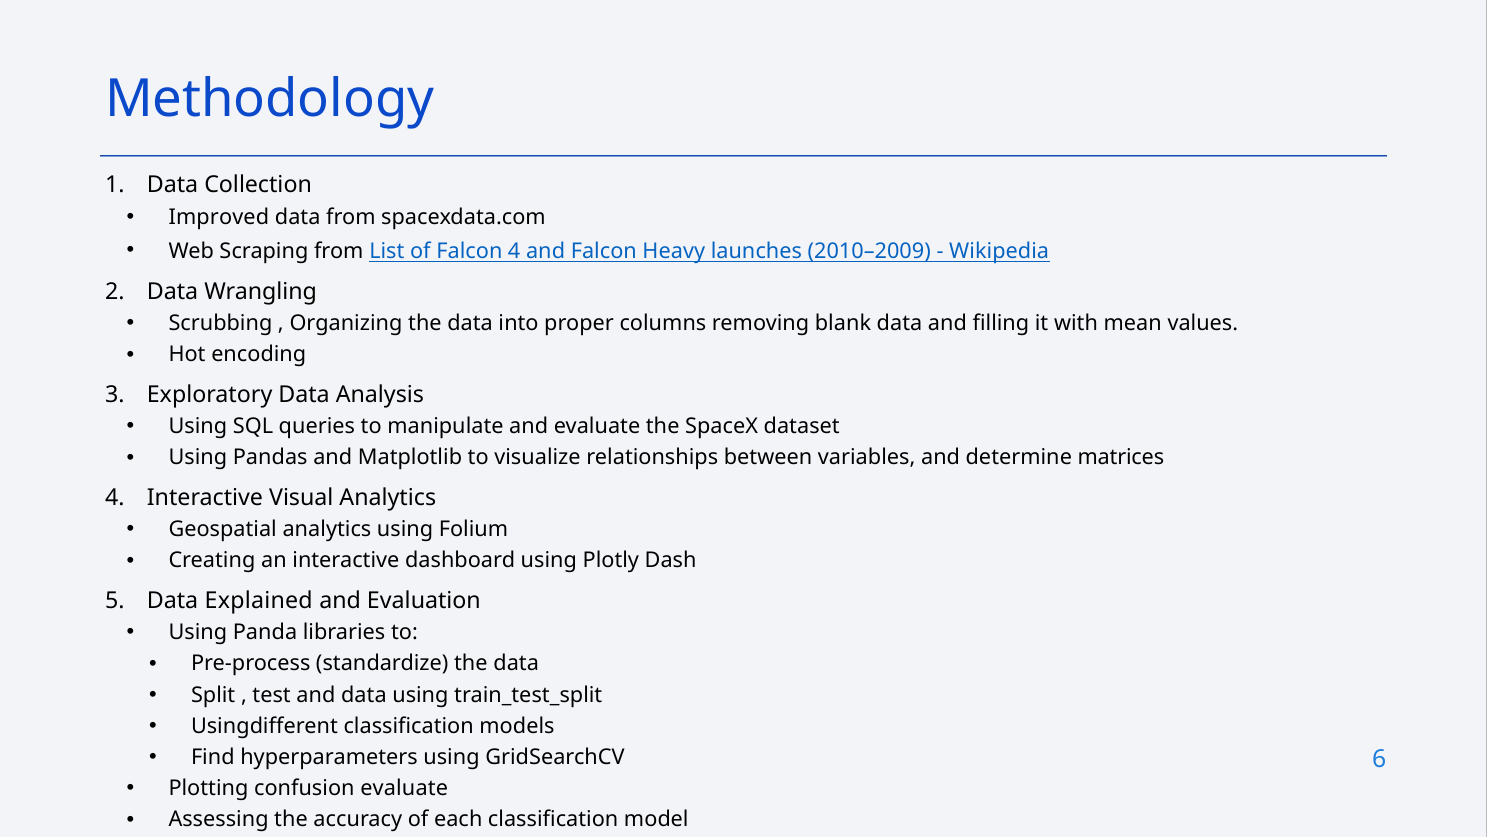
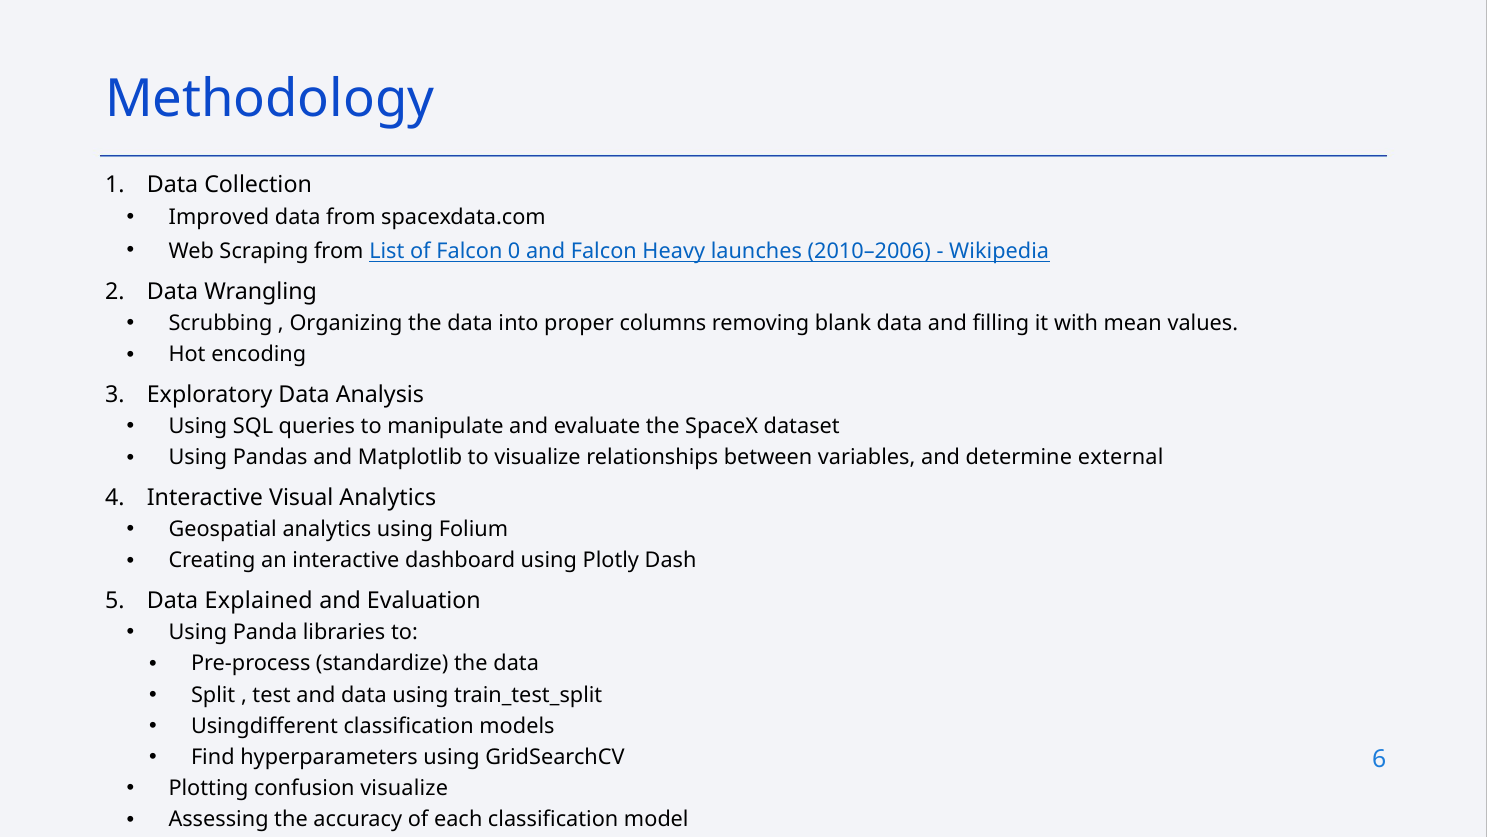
Falcon 4: 4 -> 0
2010–2009: 2010–2009 -> 2010–2006
matrices: matrices -> external
confusion evaluate: evaluate -> visualize
